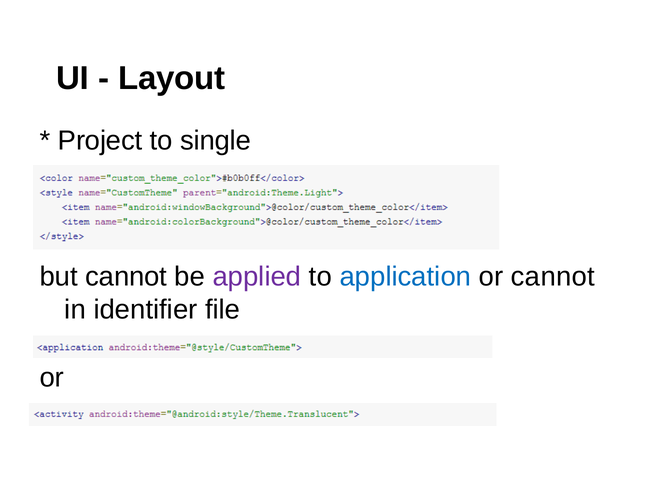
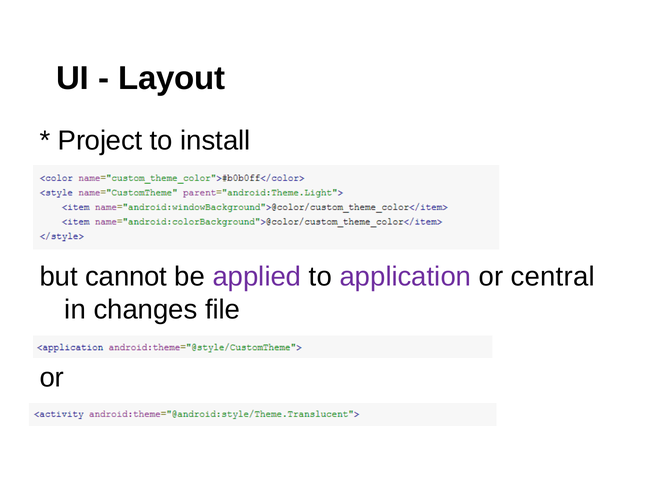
single: single -> install
application colour: blue -> purple
or cannot: cannot -> central
identifier: identifier -> changes
